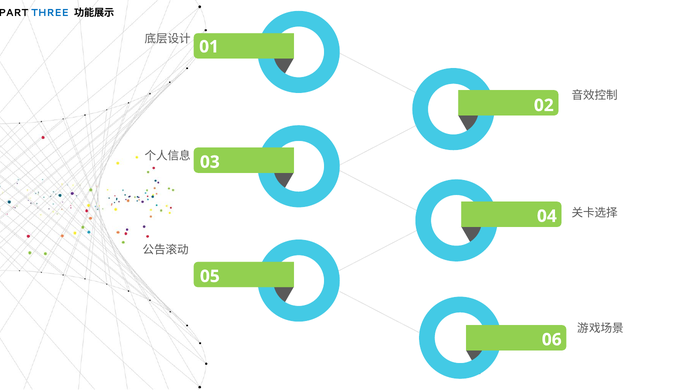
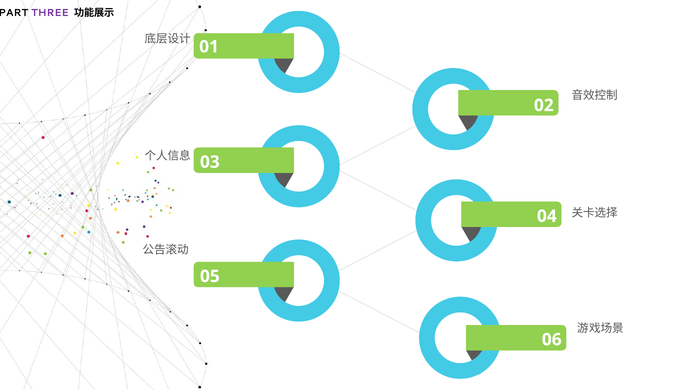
THREE colour: blue -> purple
